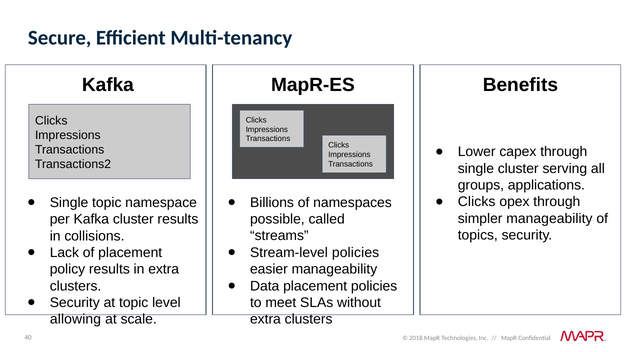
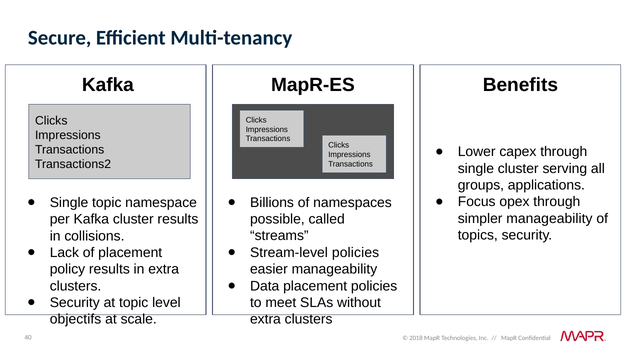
Clicks at (477, 202): Clicks -> Focus
allowing: allowing -> objectifs
